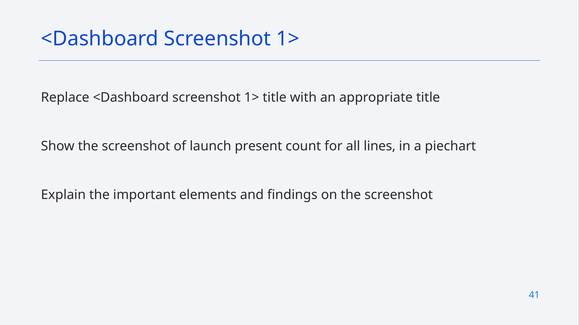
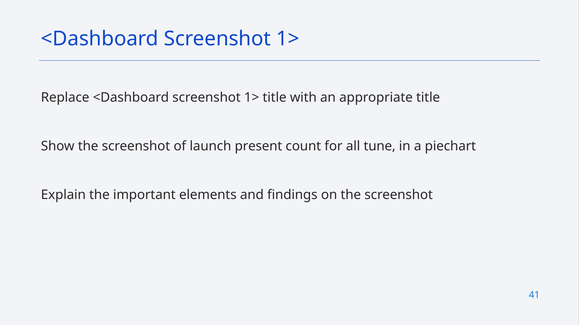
lines: lines -> tune
